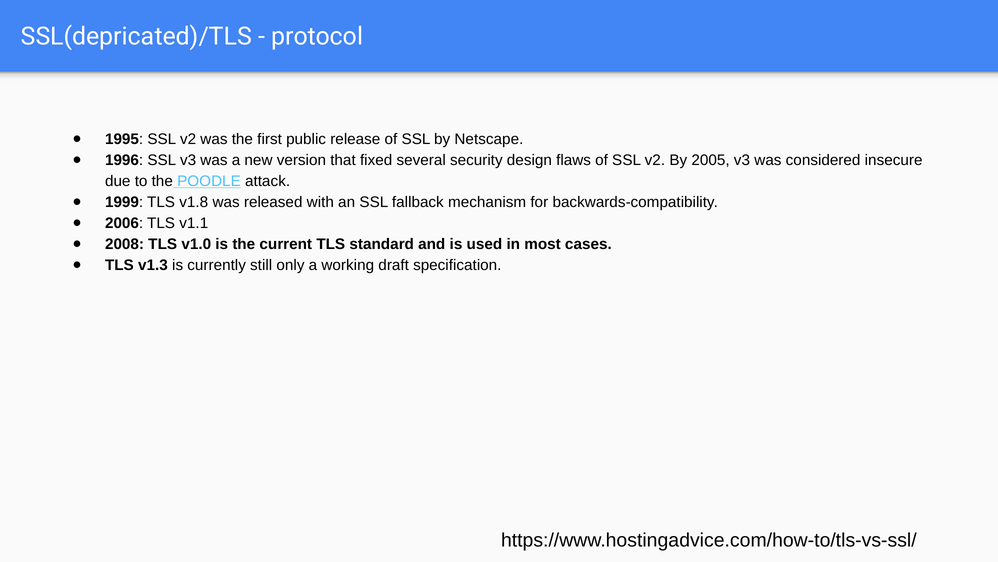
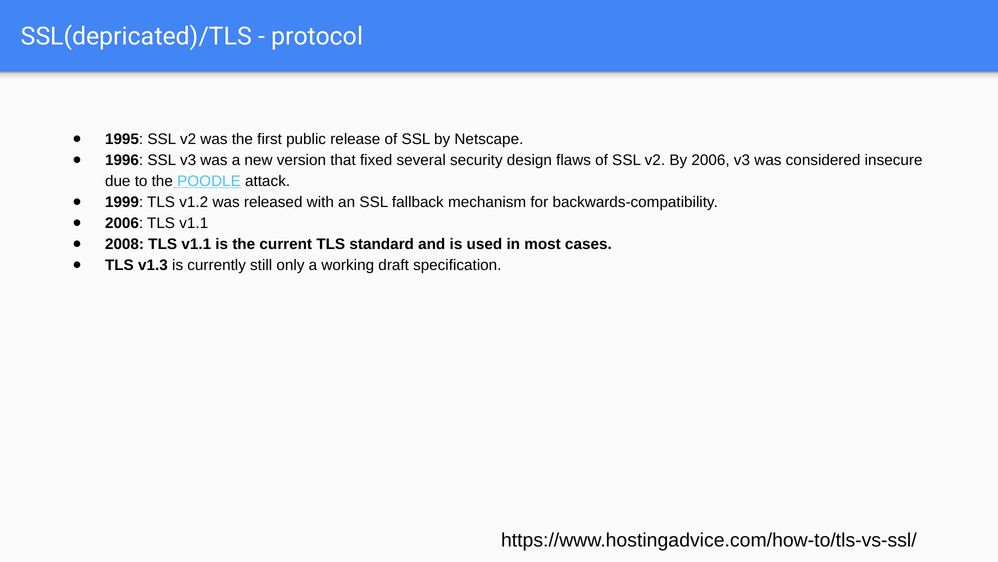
By 2005: 2005 -> 2006
v1.8: v1.8 -> v1.2
2008 TLS v1.0: v1.0 -> v1.1
